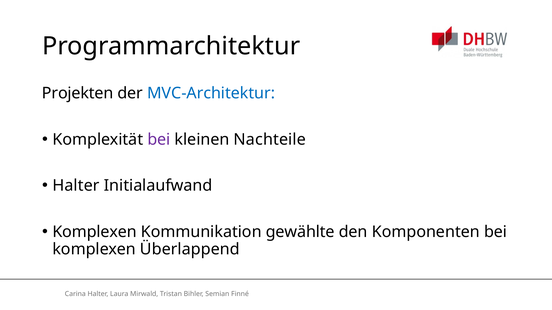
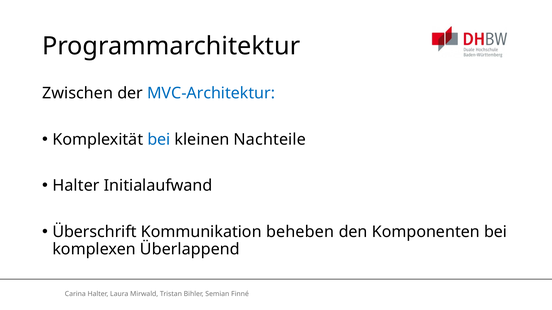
Projekten: Projekten -> Zwischen
bei at (159, 140) colour: purple -> blue
Komplexen at (95, 232): Komplexen -> Überschrift
gewählte: gewählte -> beheben
